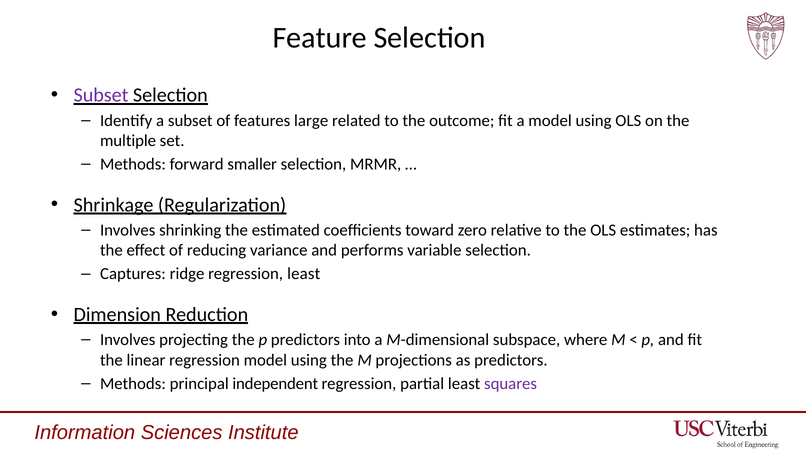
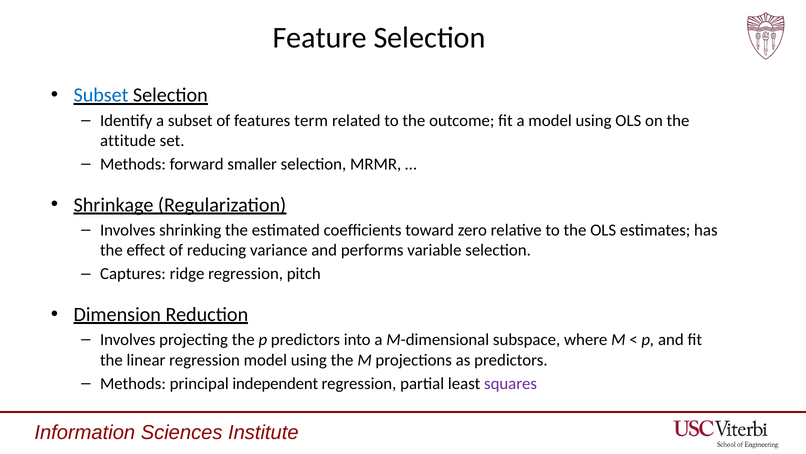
Subset at (101, 95) colour: purple -> blue
large: large -> term
multiple: multiple -> attitude
regression least: least -> pitch
